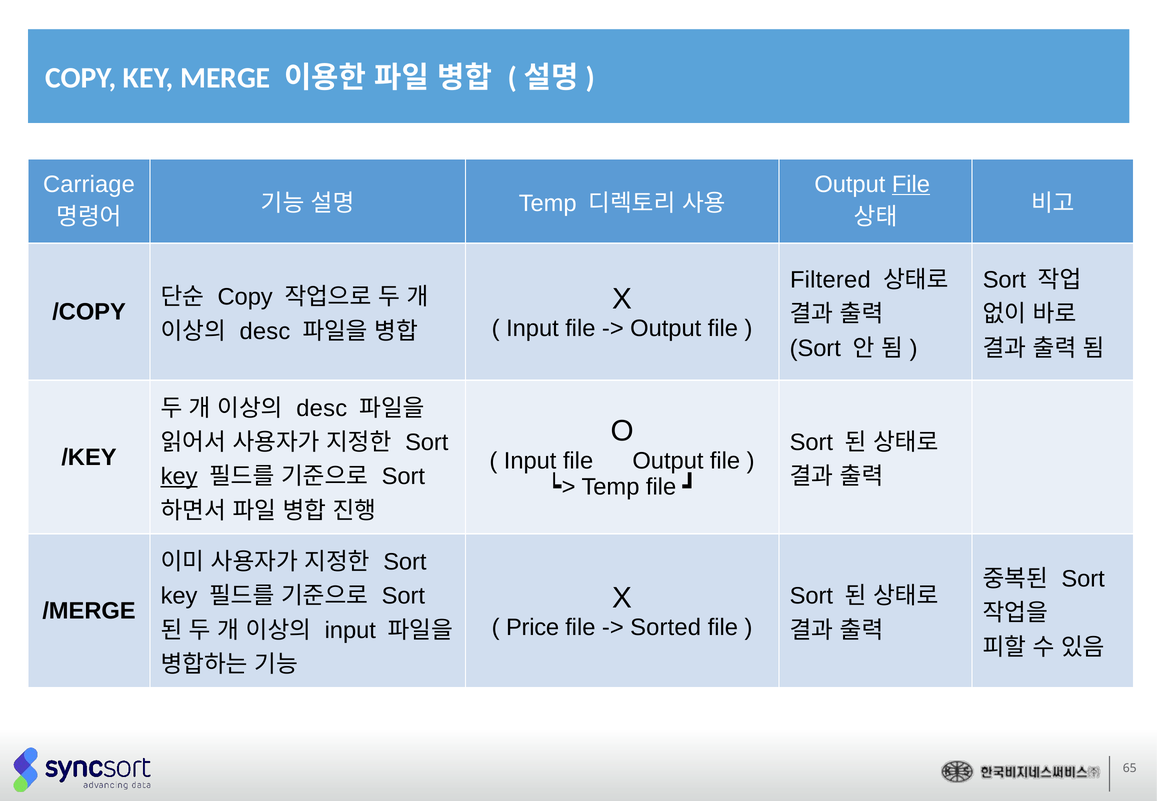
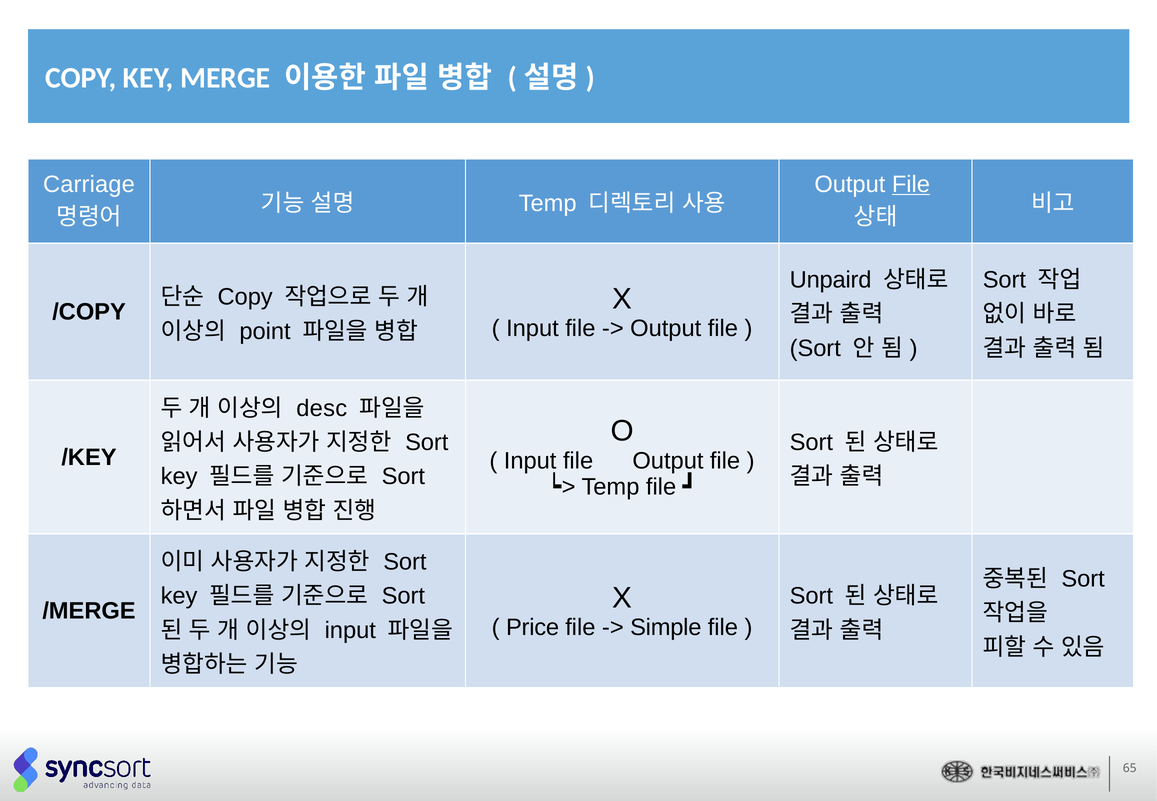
Filtered: Filtered -> Unpaird
desc at (265, 331): desc -> point
key at (179, 477) underline: present -> none
Sorted: Sorted -> Simple
